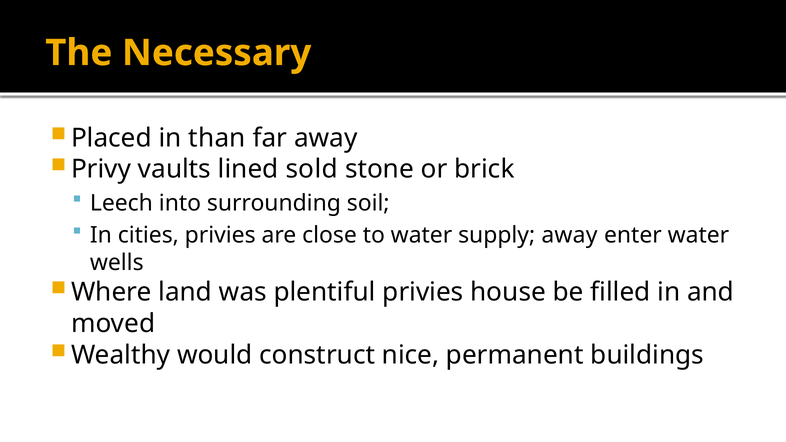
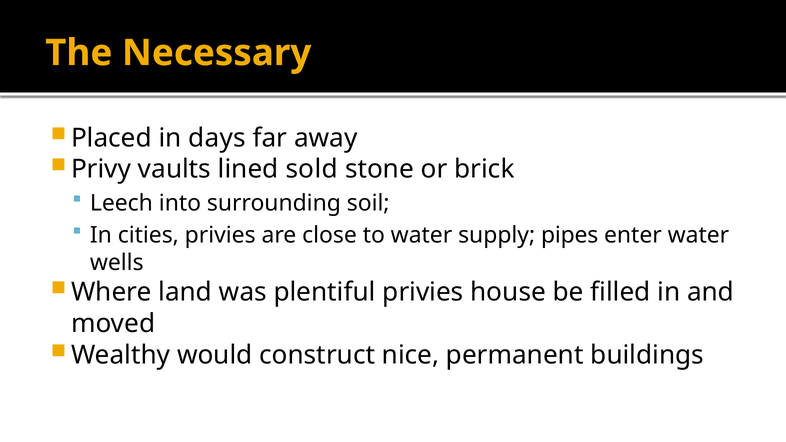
than: than -> days
supply away: away -> pipes
